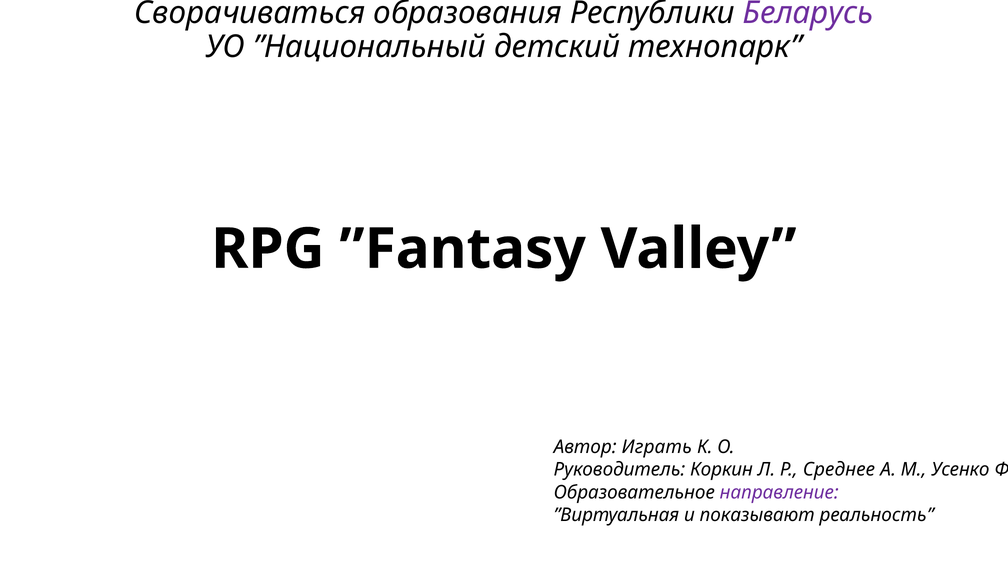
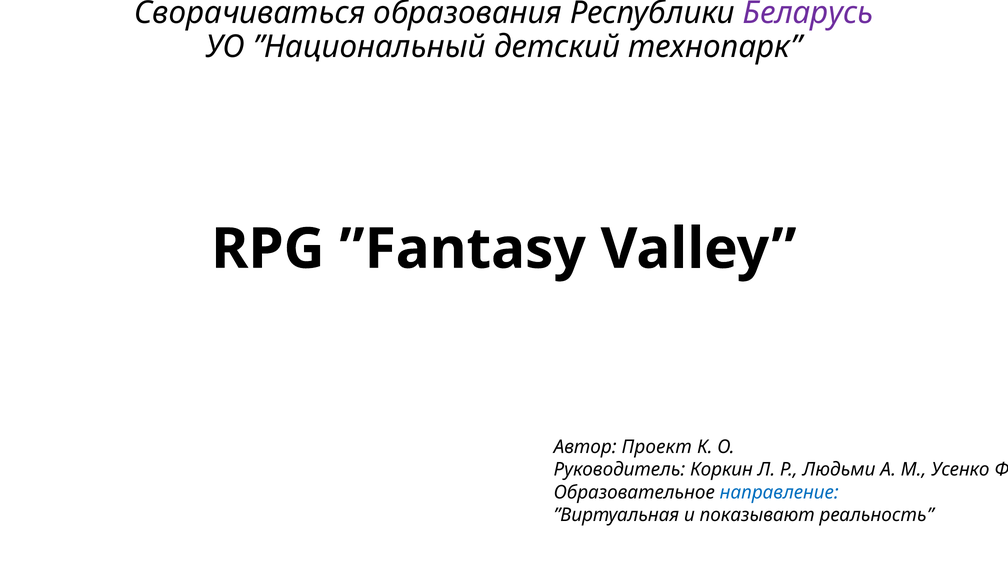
Играть: Играть -> Проект
Среднее: Среднее -> Людьми
направление colour: purple -> blue
